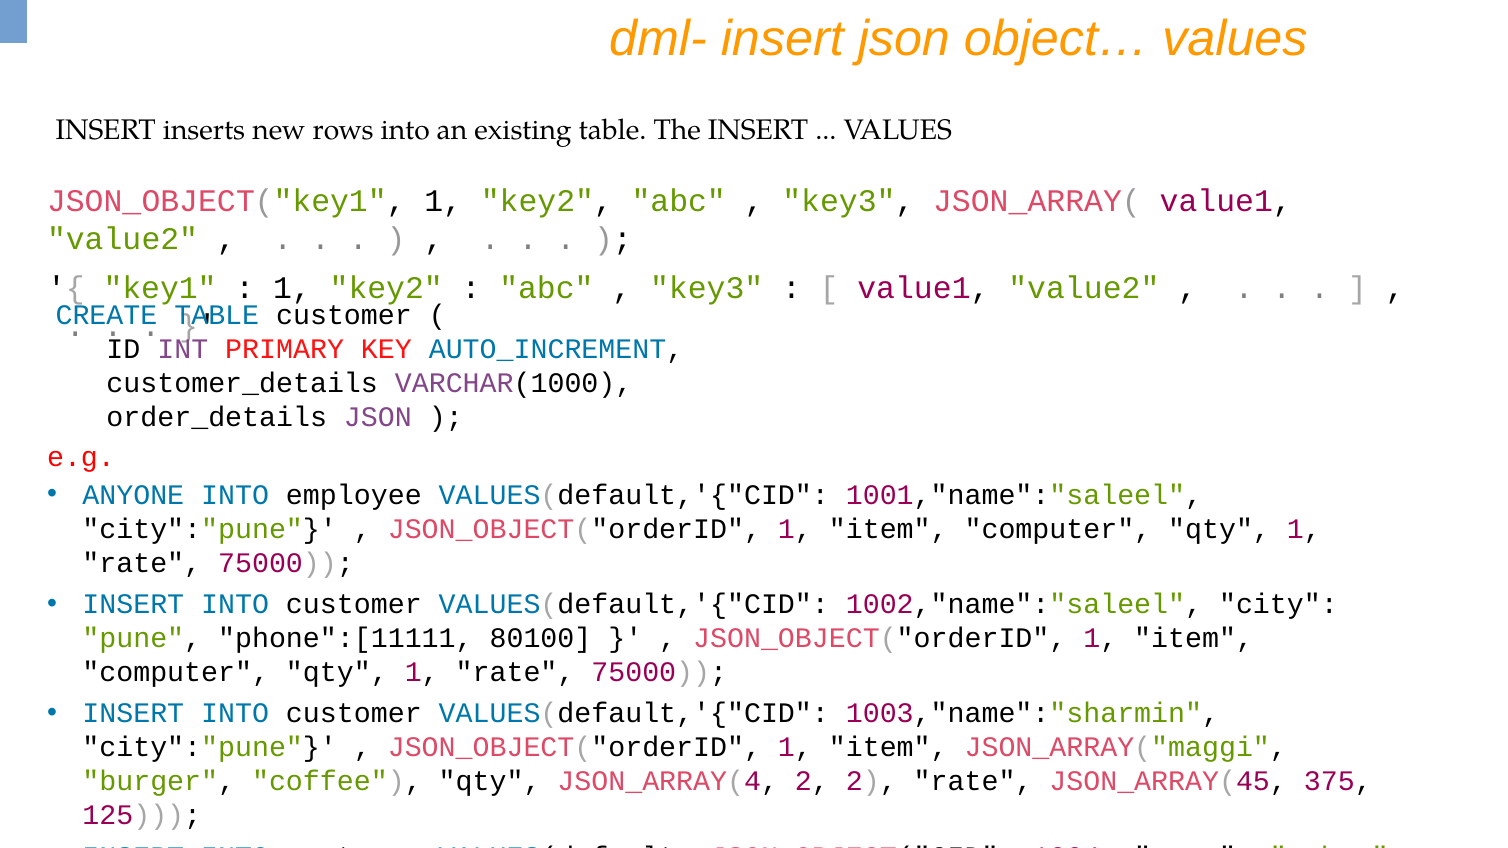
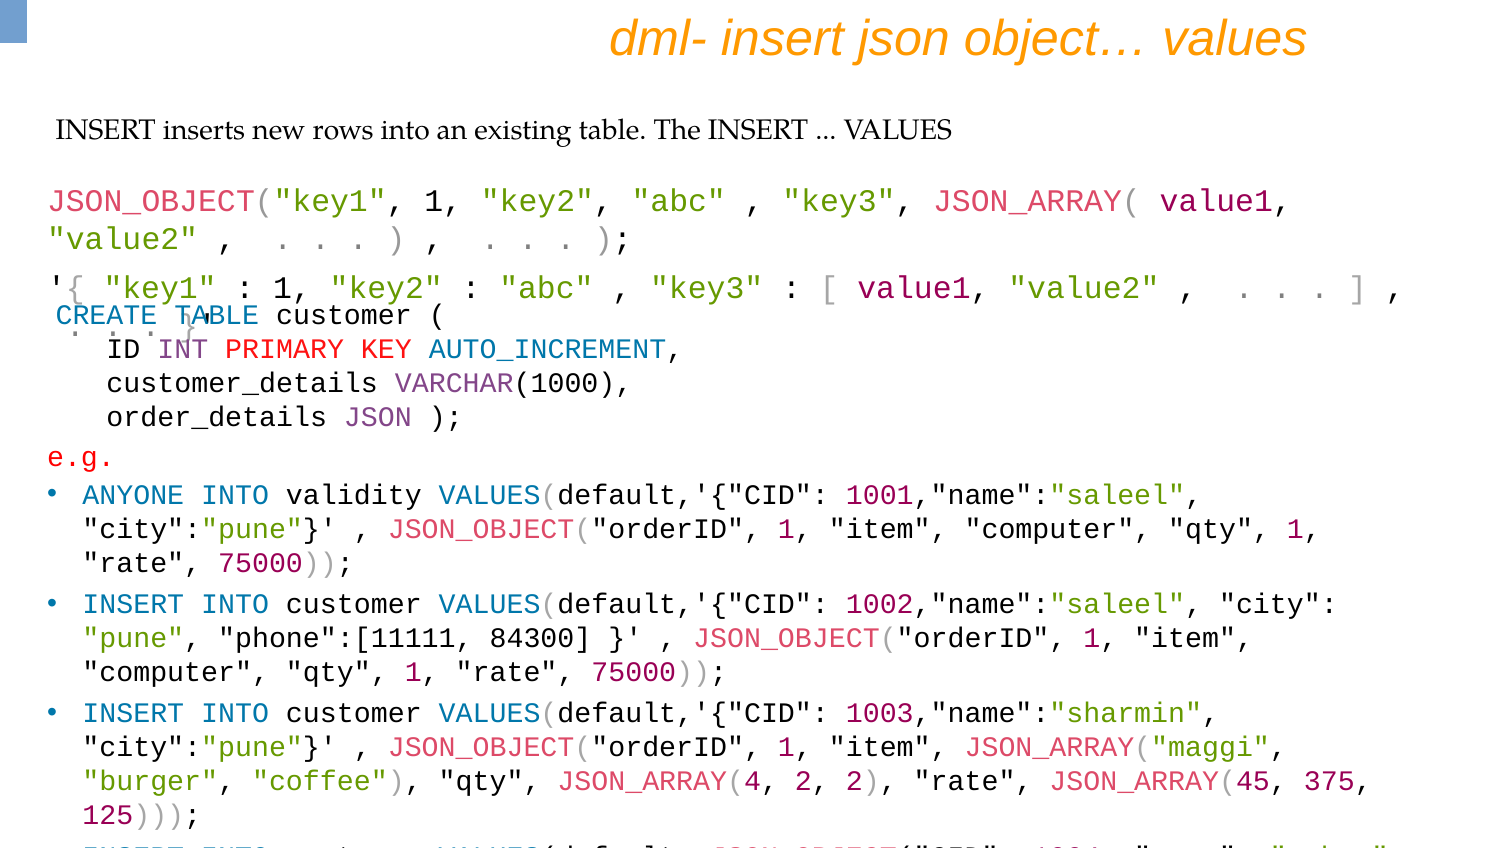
employee: employee -> validity
80100: 80100 -> 84300
